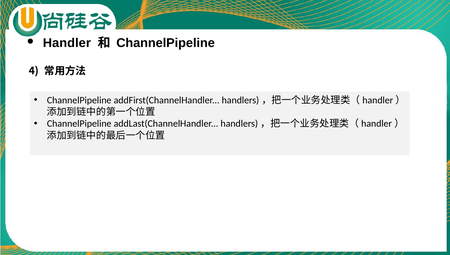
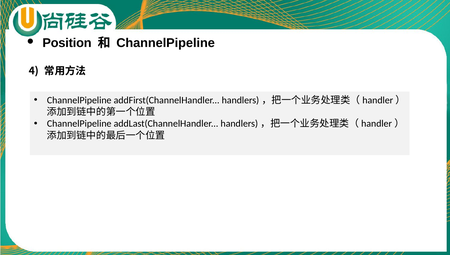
Handler: Handler -> Position
